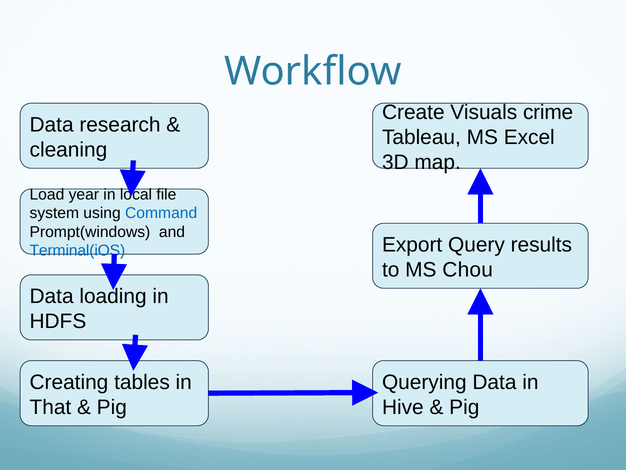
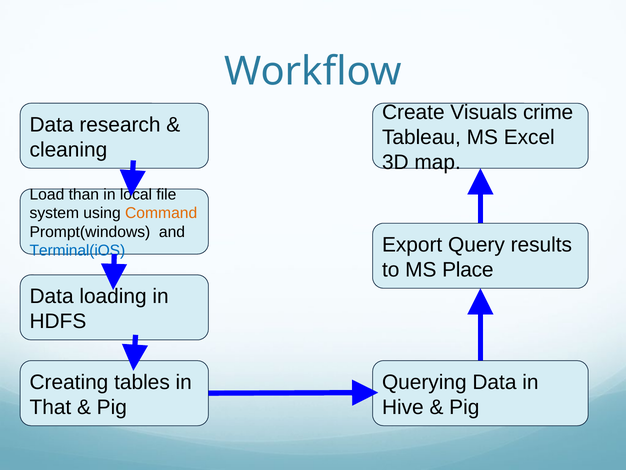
year: year -> than
Command colour: blue -> orange
Chou: Chou -> Place
